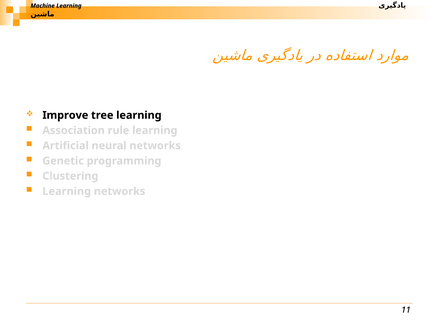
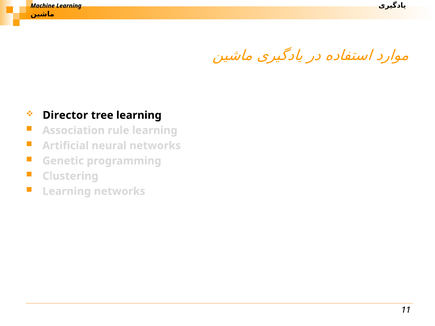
Improve: Improve -> Director
